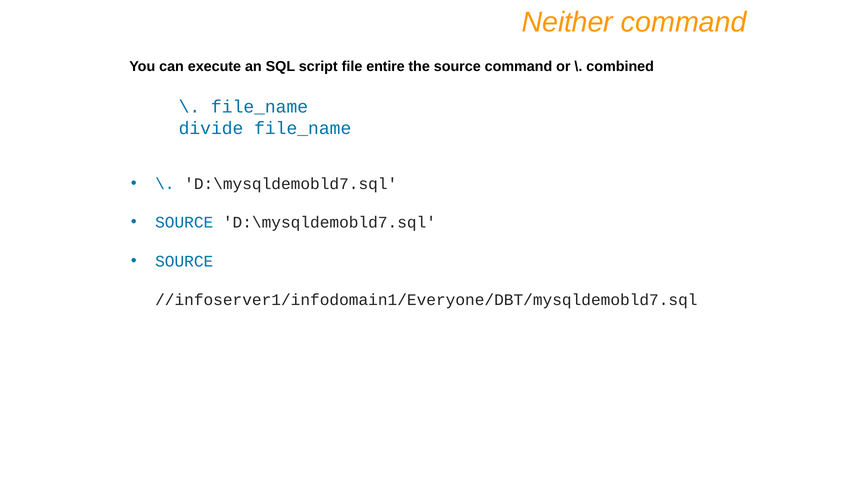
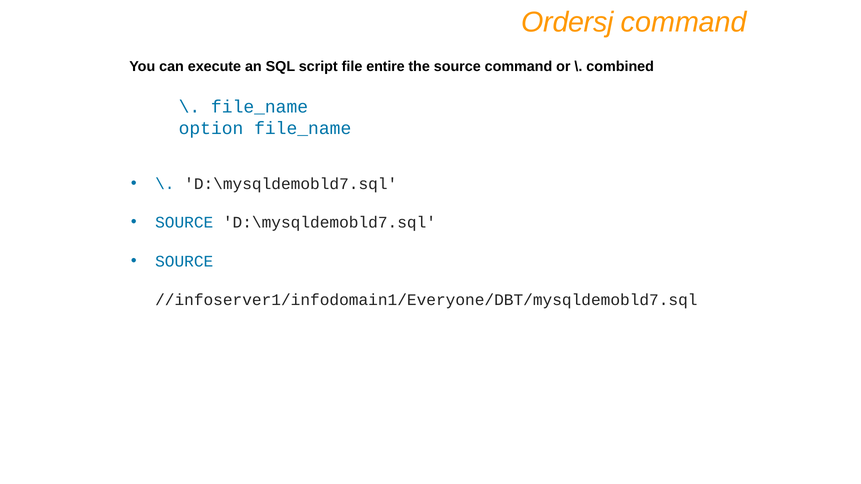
Neither: Neither -> Ordersj
divide: divide -> option
